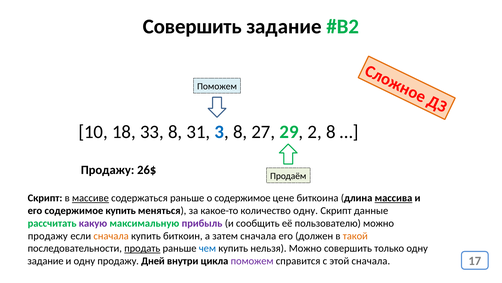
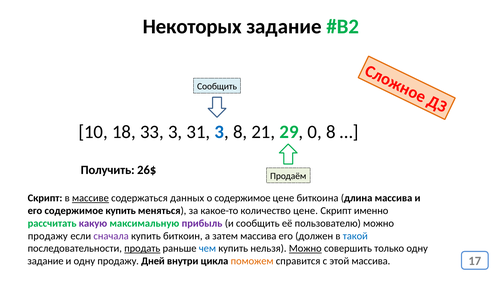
Совершить at (192, 27): Совершить -> Некоторых
Поможем at (217, 86): Поможем -> Сообщить
33 8: 8 -> 3
27: 27 -> 21
2: 2 -> 0
Продажу at (108, 170): Продажу -> Получить
содержаться раньше: раньше -> данных
массива at (393, 198) underline: present -> none
количество одну: одну -> цене
данные: данные -> именно
сначала at (111, 235) colour: orange -> purple
затем сначала: сначала -> массива
такой colour: orange -> blue
Можно at (305, 248) underline: none -> present
поможем at (252, 260) colour: purple -> orange
этой сначала: сначала -> массива
